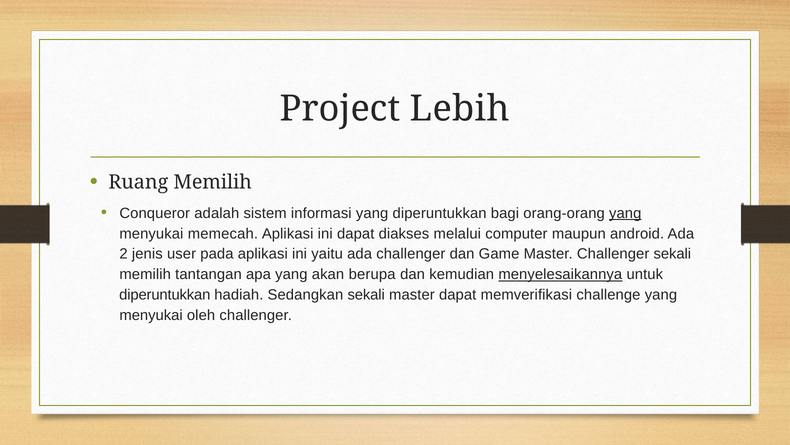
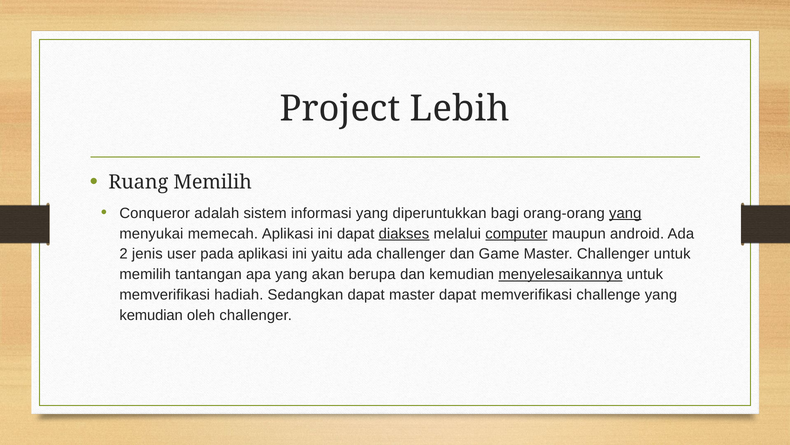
diakses underline: none -> present
computer underline: none -> present
Challenger sekali: sekali -> untuk
diperuntukkan at (165, 295): diperuntukkan -> memverifikasi
Sedangkan sekali: sekali -> dapat
menyukai at (151, 315): menyukai -> kemudian
